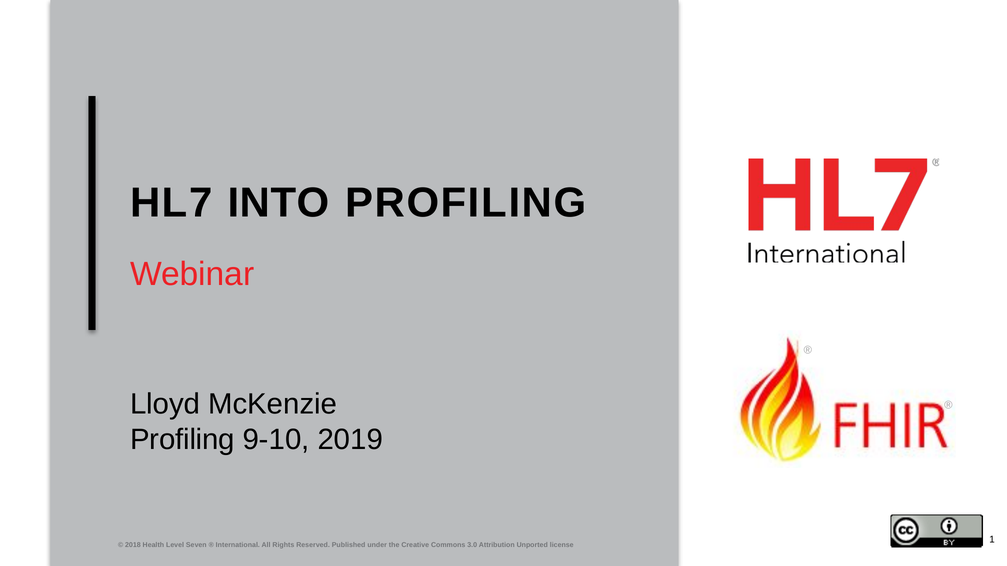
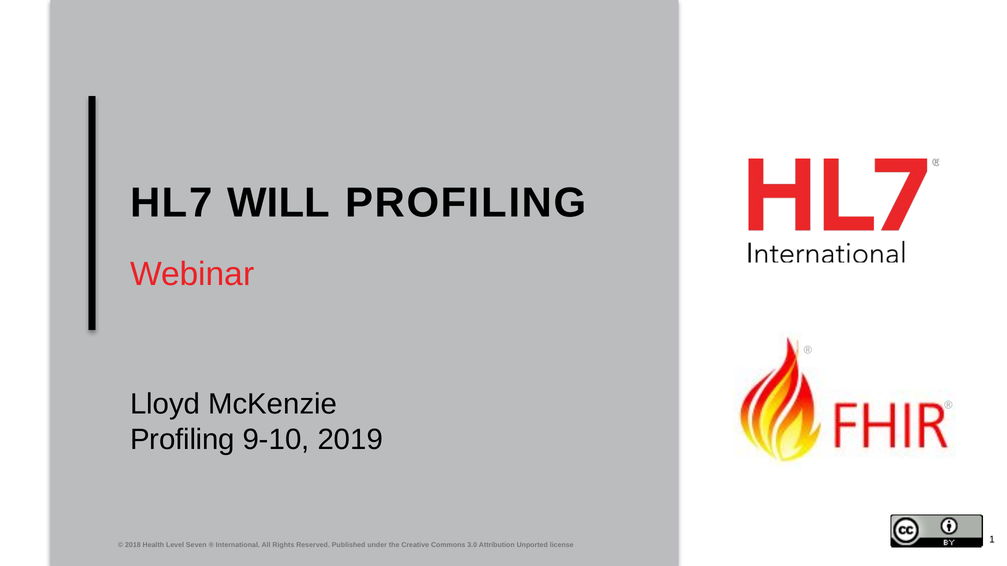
INTO: INTO -> WILL
